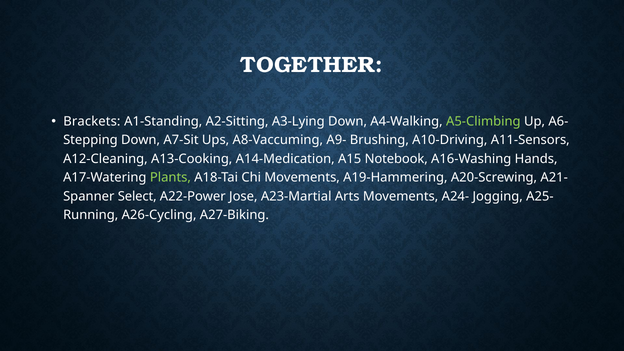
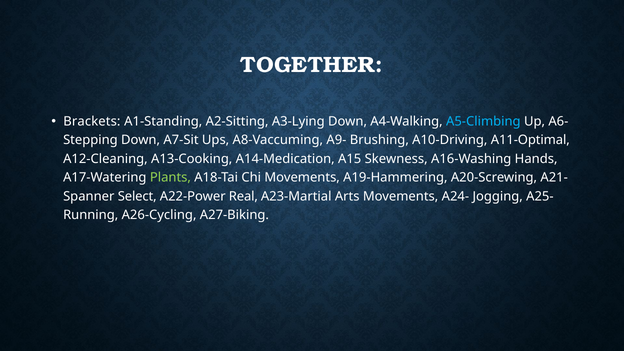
A5-Climbing colour: light green -> light blue
A11-Sensors: A11-Sensors -> A11-Optimal
Notebook: Notebook -> Skewness
Jose: Jose -> Real
